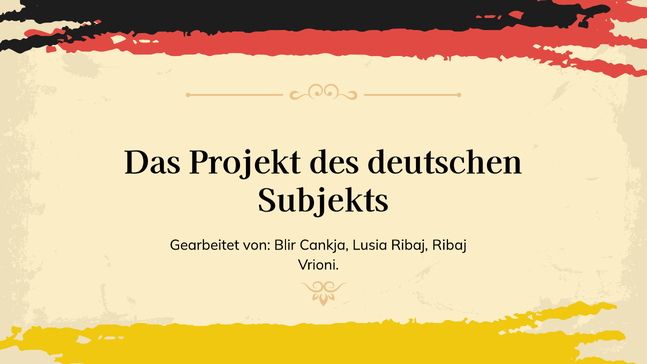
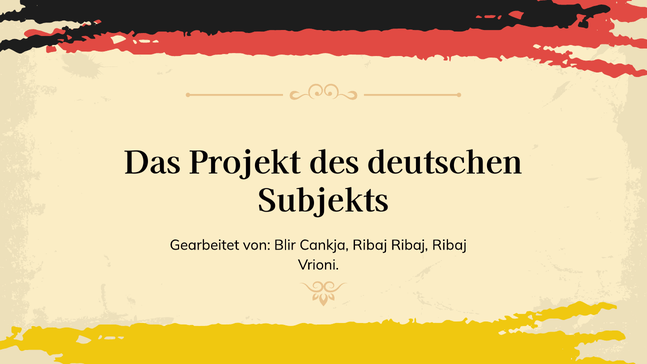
Cankja Lusia: Lusia -> Ribaj
